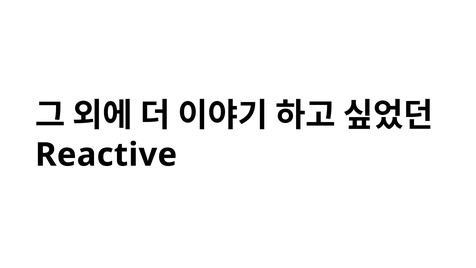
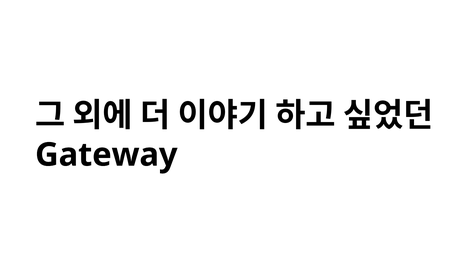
Reactive: Reactive -> Gateway
